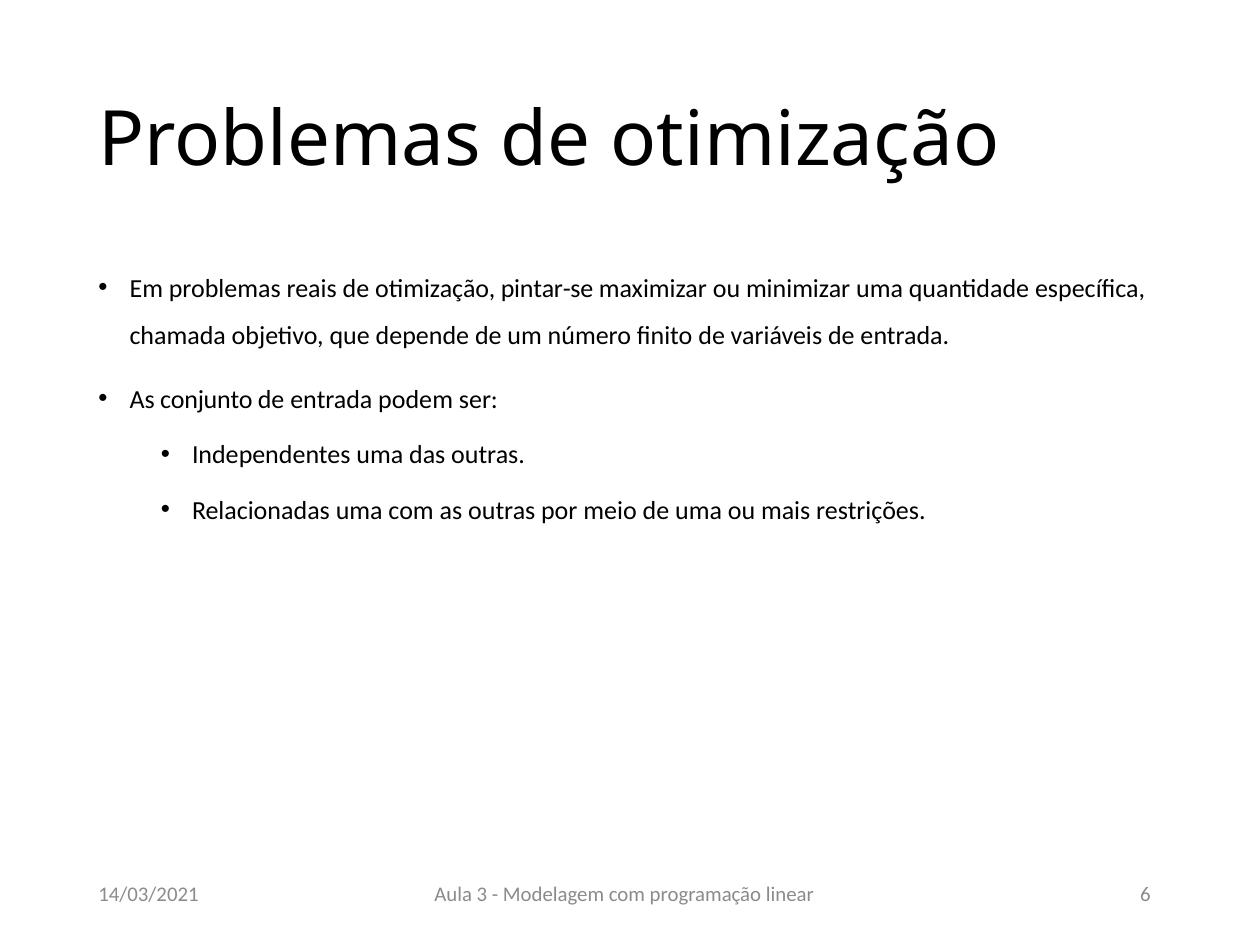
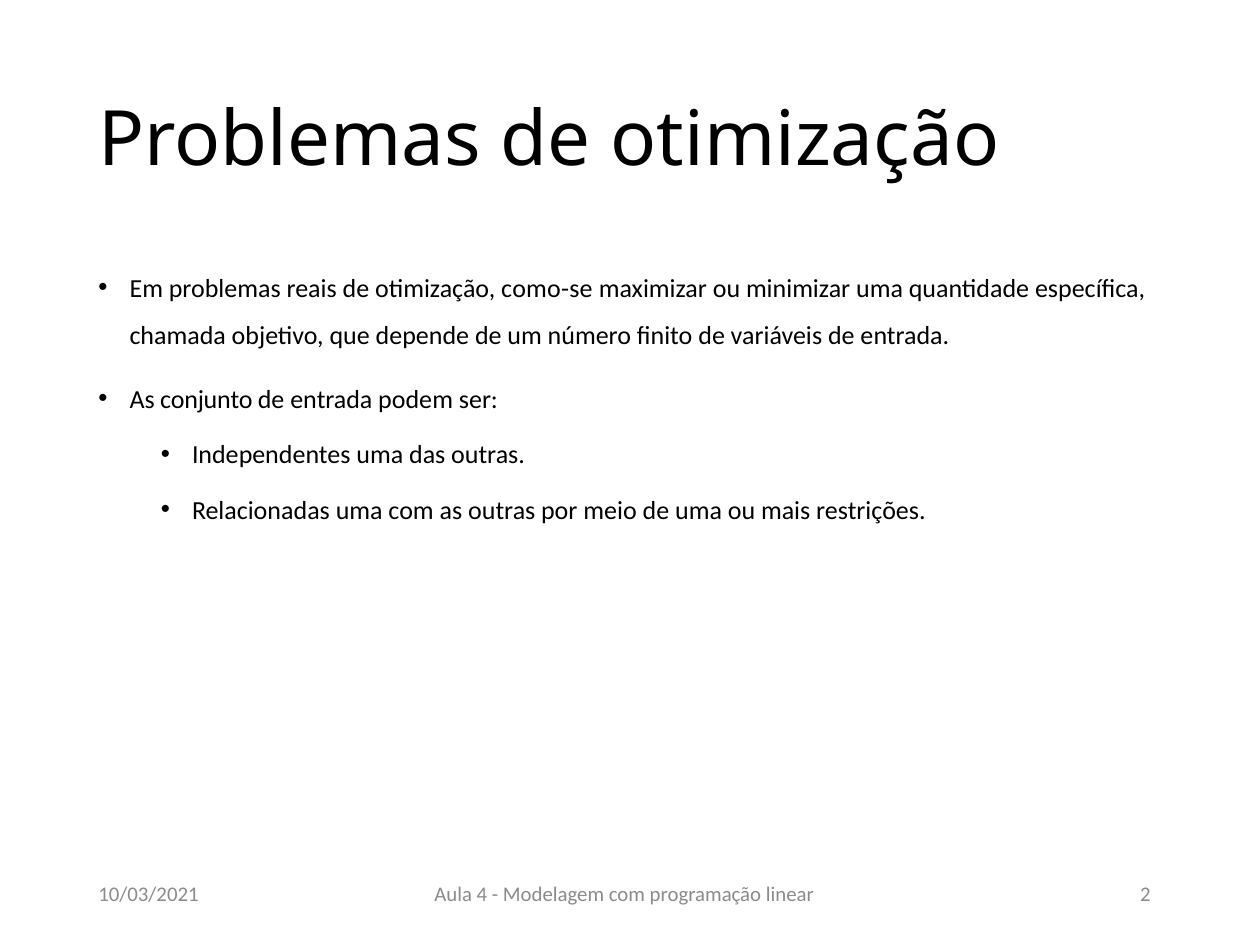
pintar-se: pintar-se -> como-se
3: 3 -> 4
6: 6 -> 2
14/03/2021: 14/03/2021 -> 10/03/2021
